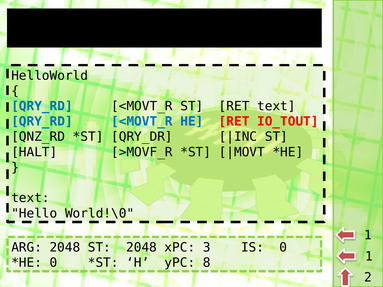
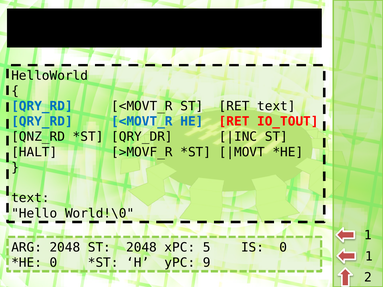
3: 3 -> 5
8: 8 -> 9
